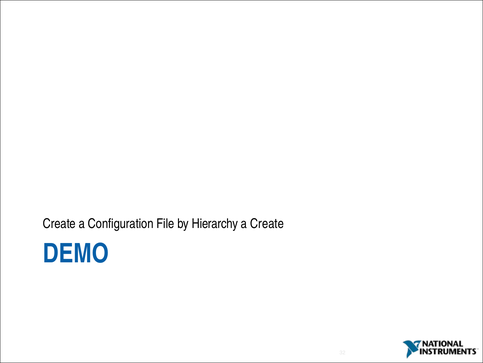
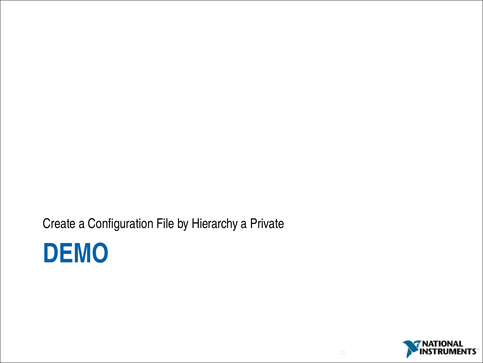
a Create: Create -> Private
